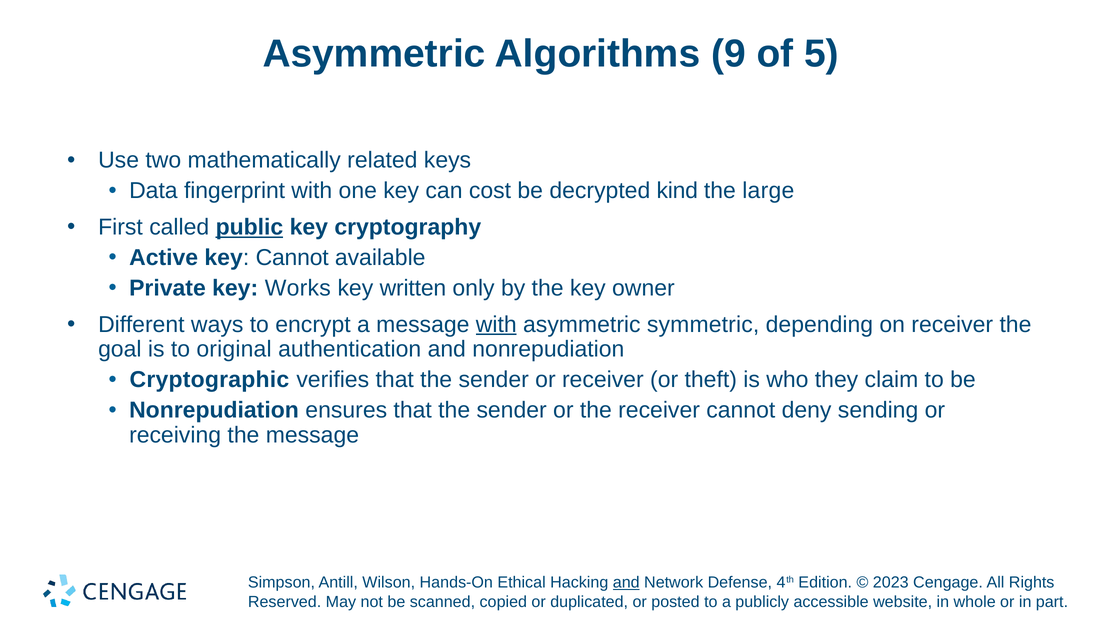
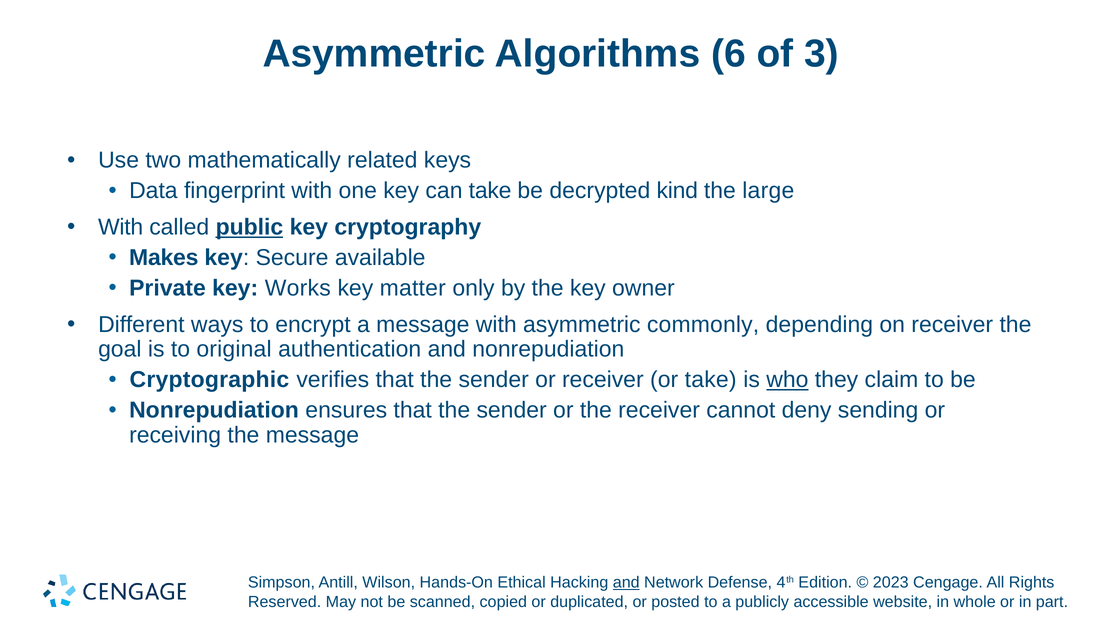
9: 9 -> 6
5: 5 -> 3
can cost: cost -> take
First at (121, 227): First -> With
Active: Active -> Makes
key Cannot: Cannot -> Secure
written: written -> matter
with at (496, 324) underline: present -> none
symmetric: symmetric -> commonly
or theft: theft -> take
who underline: none -> present
